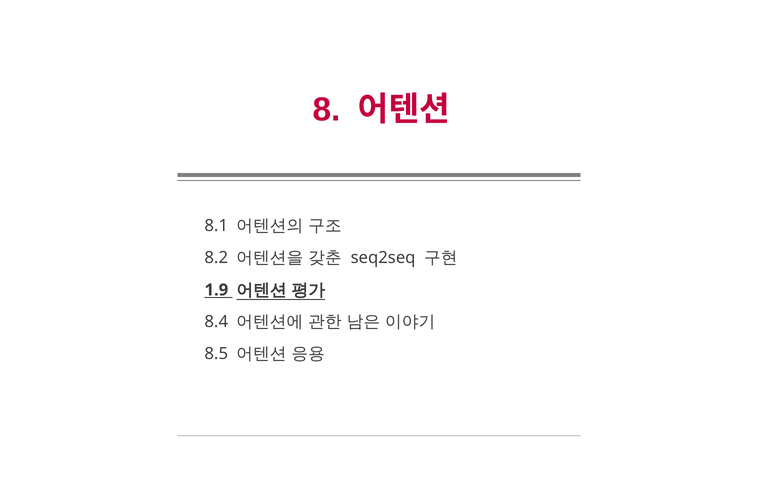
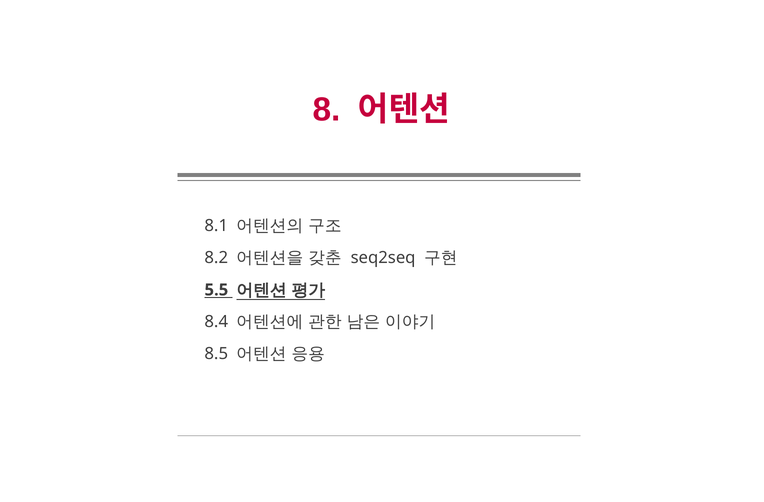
1.9: 1.9 -> 5.5
